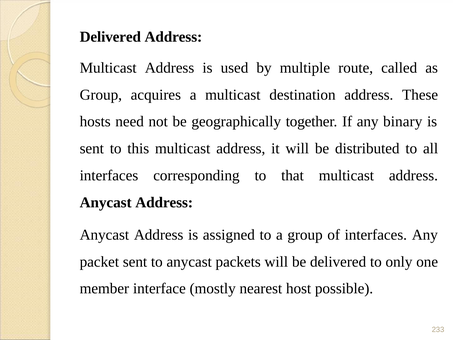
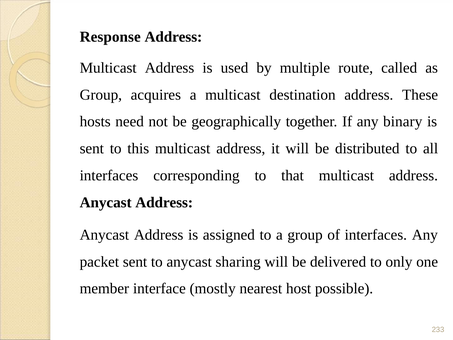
Delivered at (110, 37): Delivered -> Response
packets: packets -> sharing
